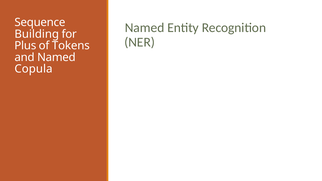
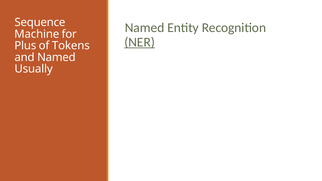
Building: Building -> Machine
NER underline: none -> present
Copula: Copula -> Usually
